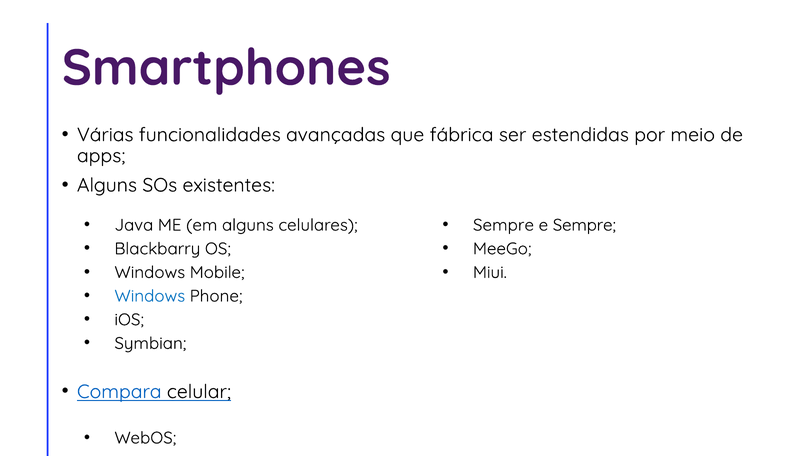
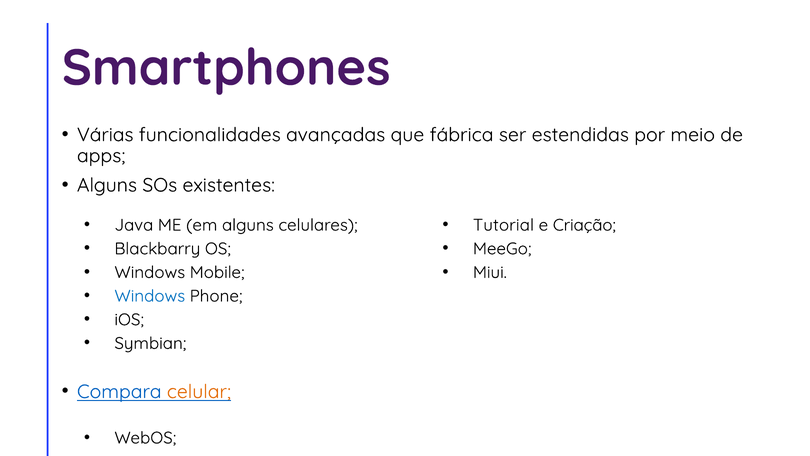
Sempre at (503, 225): Sempre -> Tutorial
e Sempre: Sempre -> Criação
celular colour: black -> orange
